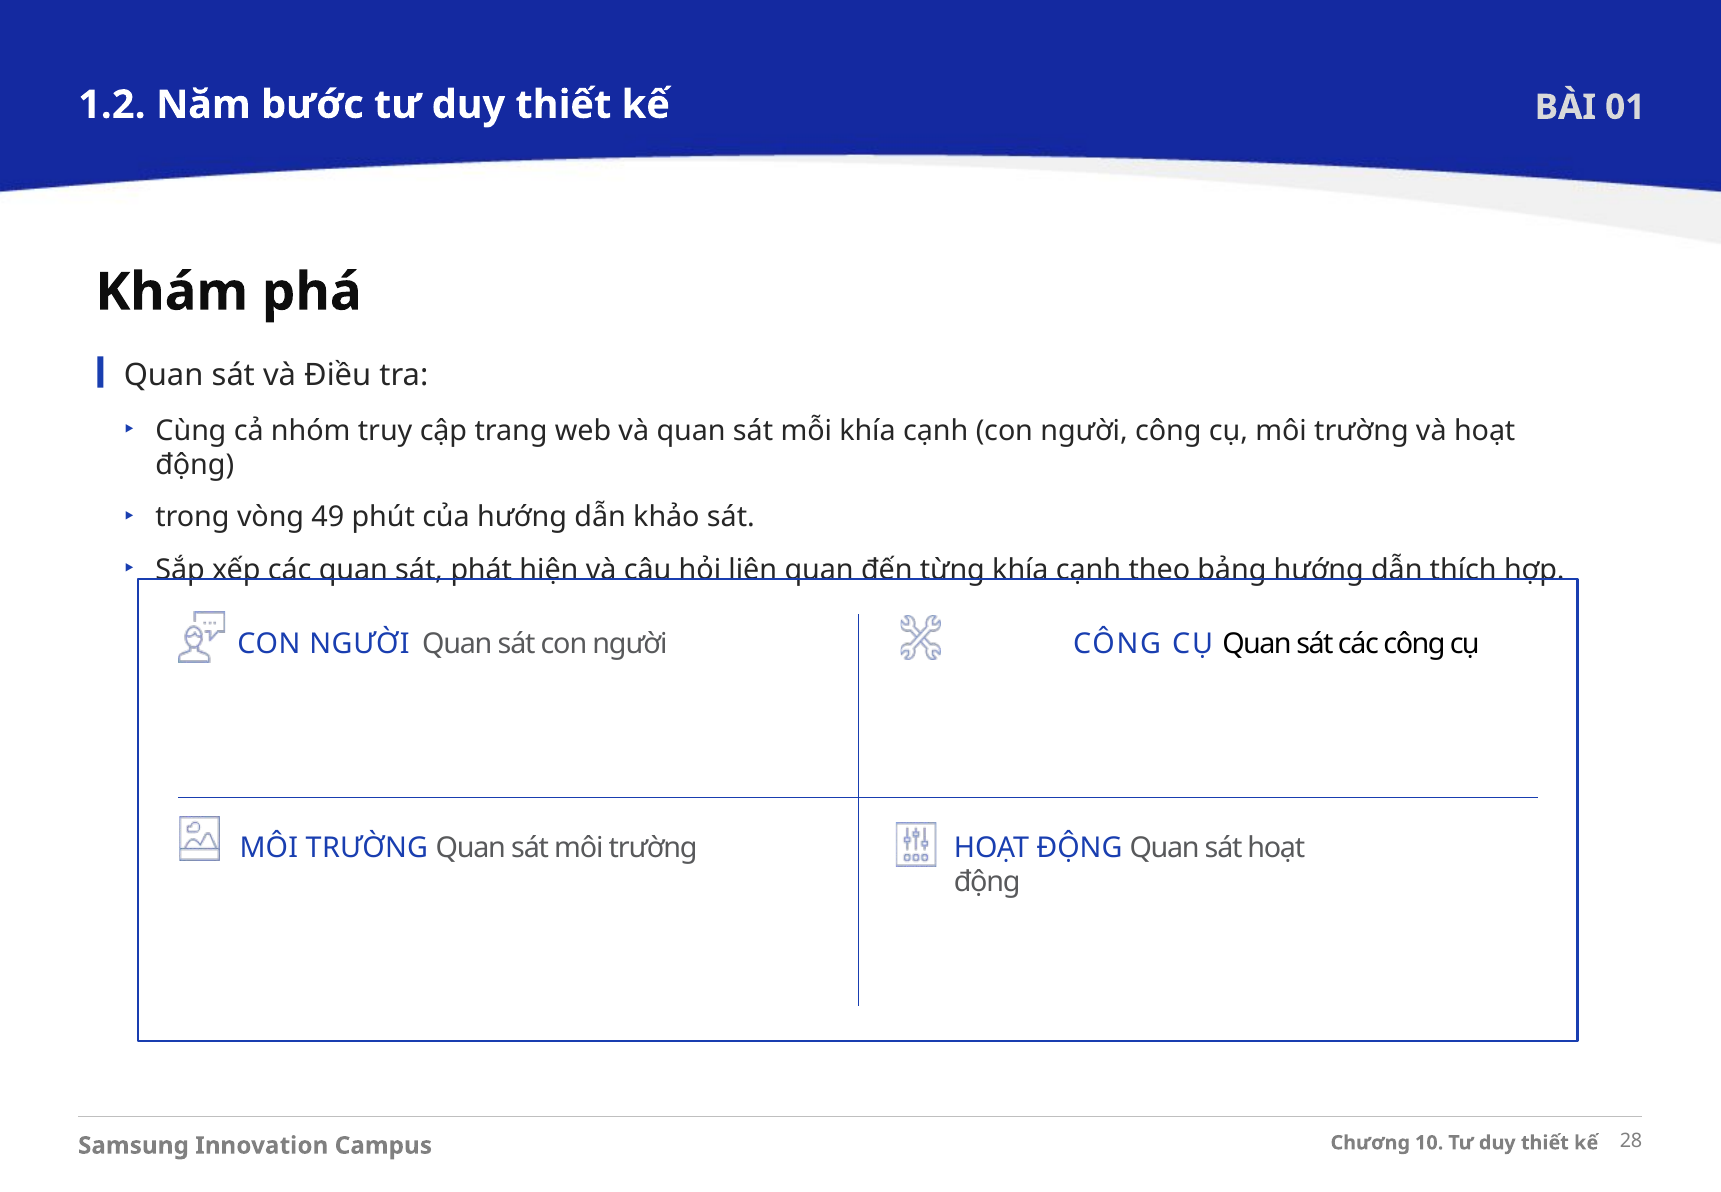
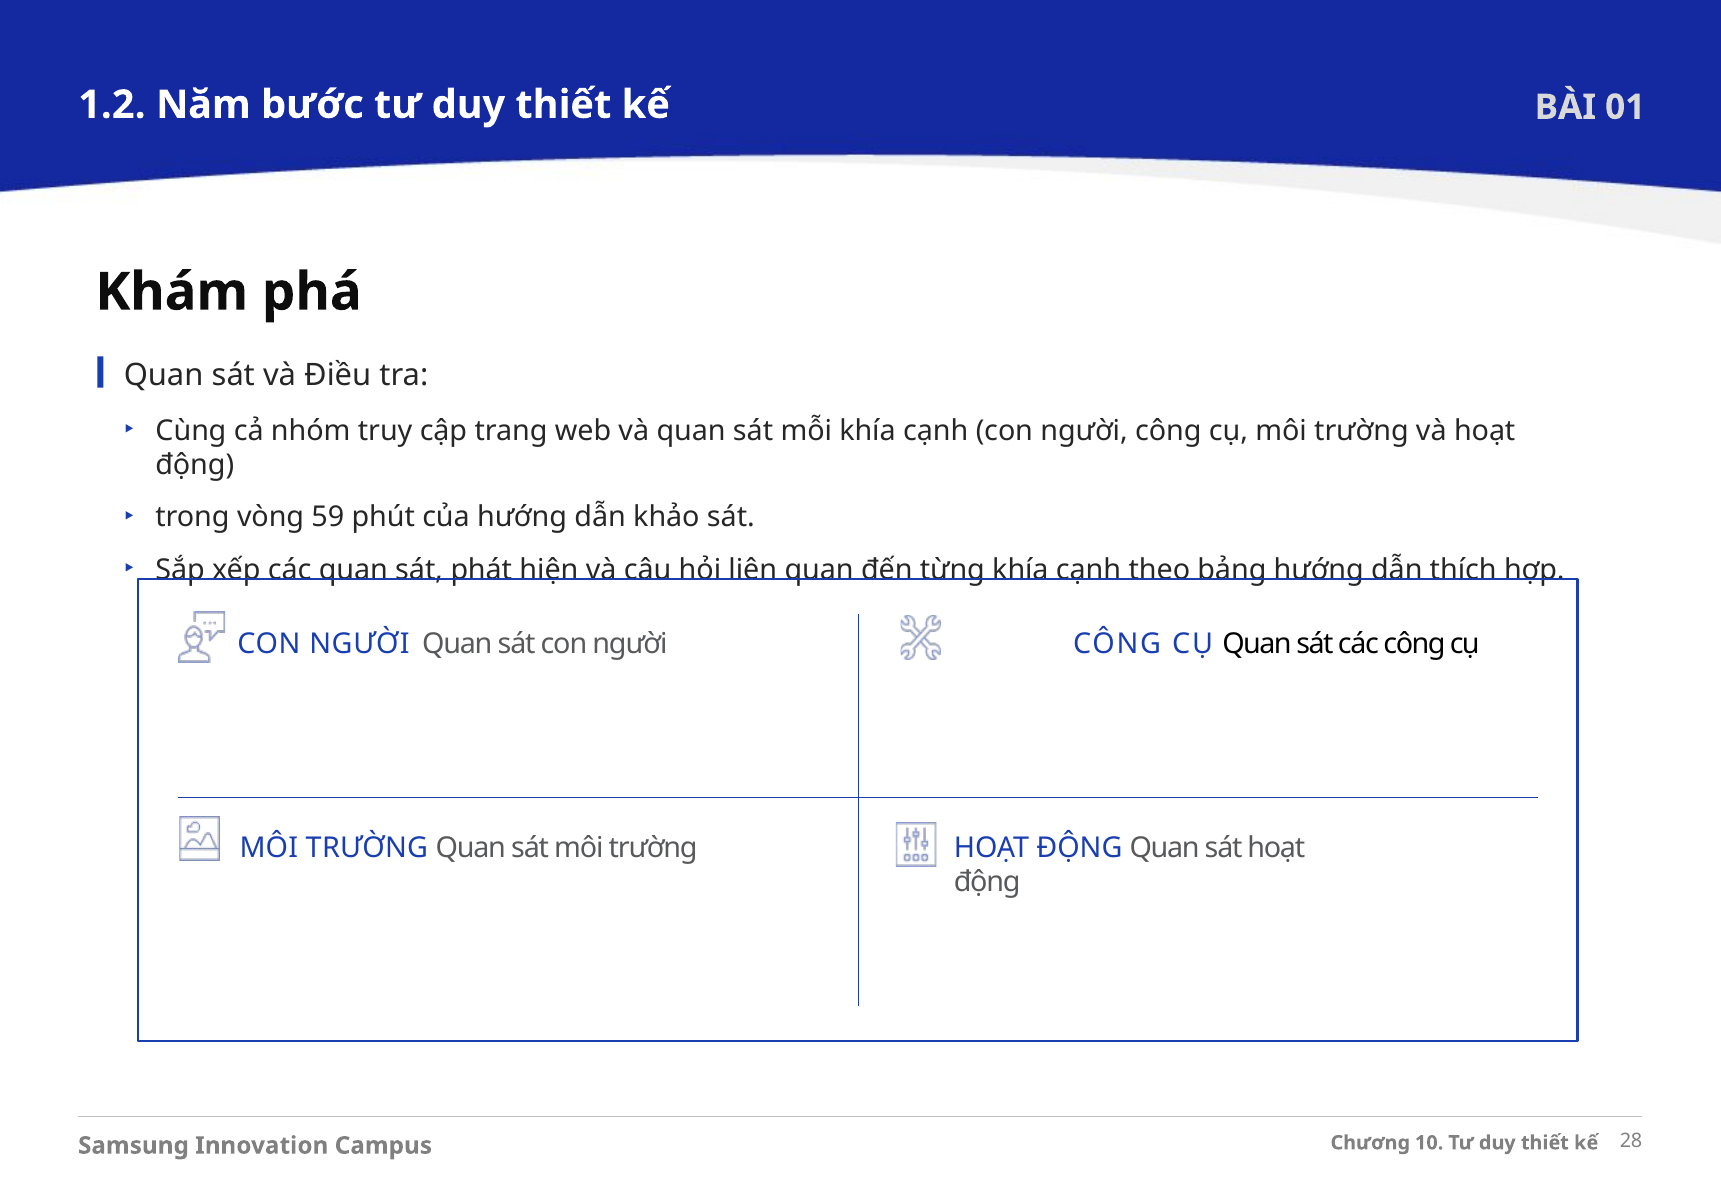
49: 49 -> 59
